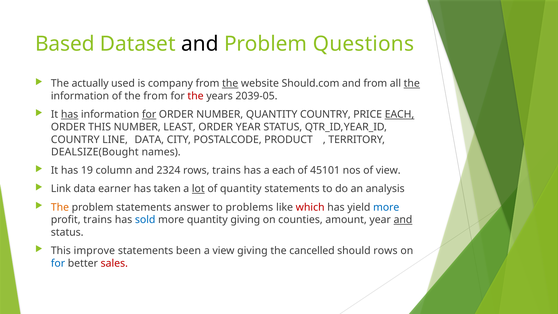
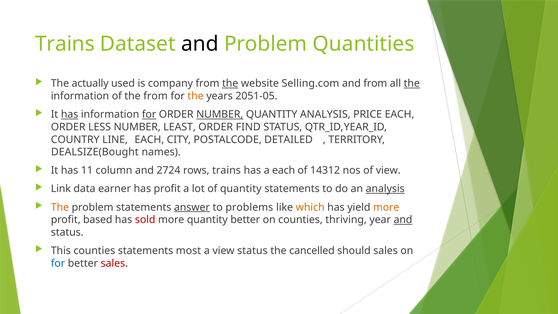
Based at (65, 44): Based -> Trains
Questions: Questions -> Quantities
Should.com: Should.com -> Selling.com
the at (196, 96) colour: red -> orange
2039-05: 2039-05 -> 2051-05
NUMBER at (220, 114) underline: none -> present
QUANTITY COUNTRY: COUNTRY -> ANALYSIS
EACH at (399, 114) underline: present -> none
ORDER THIS: THIS -> LESS
ORDER YEAR: YEAR -> FIND
LINE DATA: DATA -> EACH
PRODUCT: PRODUCT -> DETAILED
19: 19 -> 11
2324: 2324 -> 2724
45101: 45101 -> 14312
has taken: taken -> profit
lot underline: present -> none
analysis at (385, 189) underline: none -> present
answer underline: none -> present
which colour: red -> orange
more at (386, 207) colour: blue -> orange
profit trains: trains -> based
sold colour: blue -> red
quantity giving: giving -> better
amount: amount -> thriving
This improve: improve -> counties
been: been -> most
view giving: giving -> status
should rows: rows -> sales
